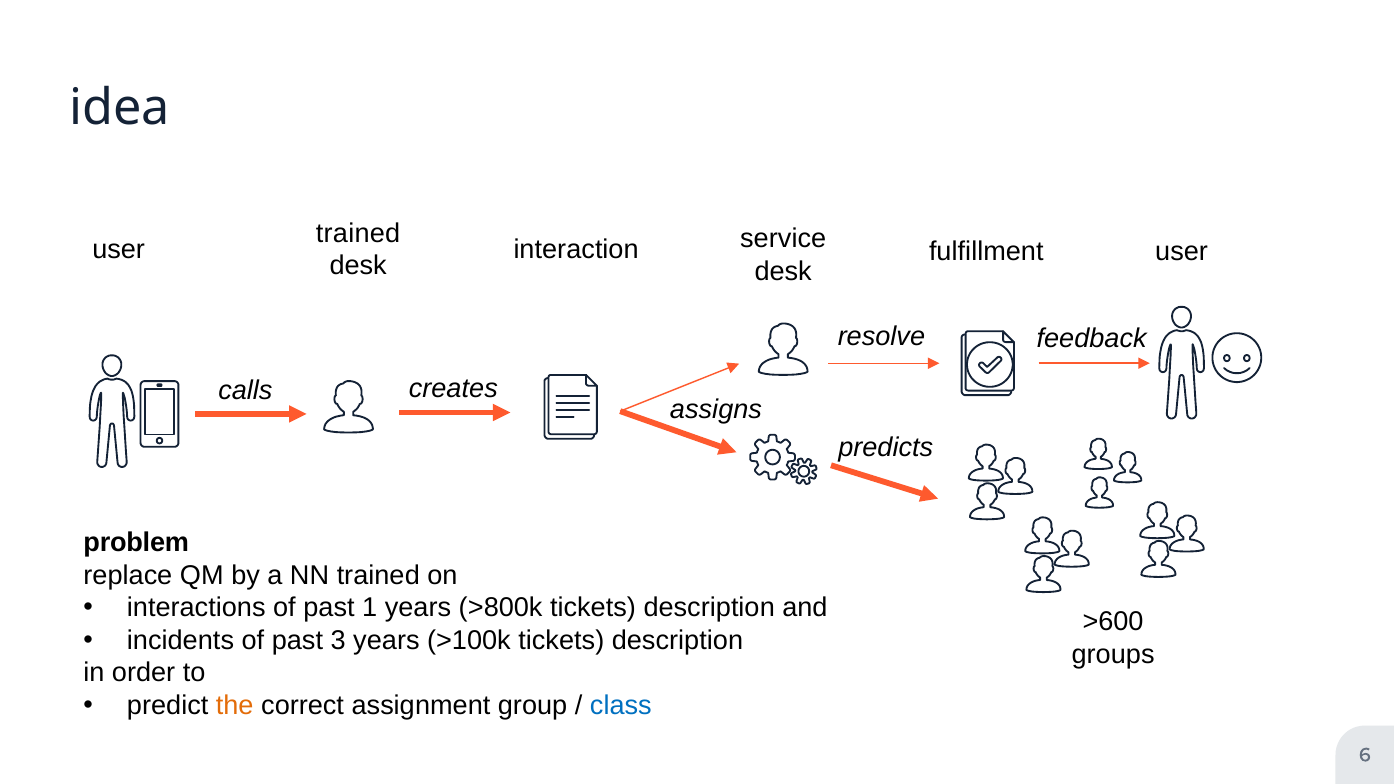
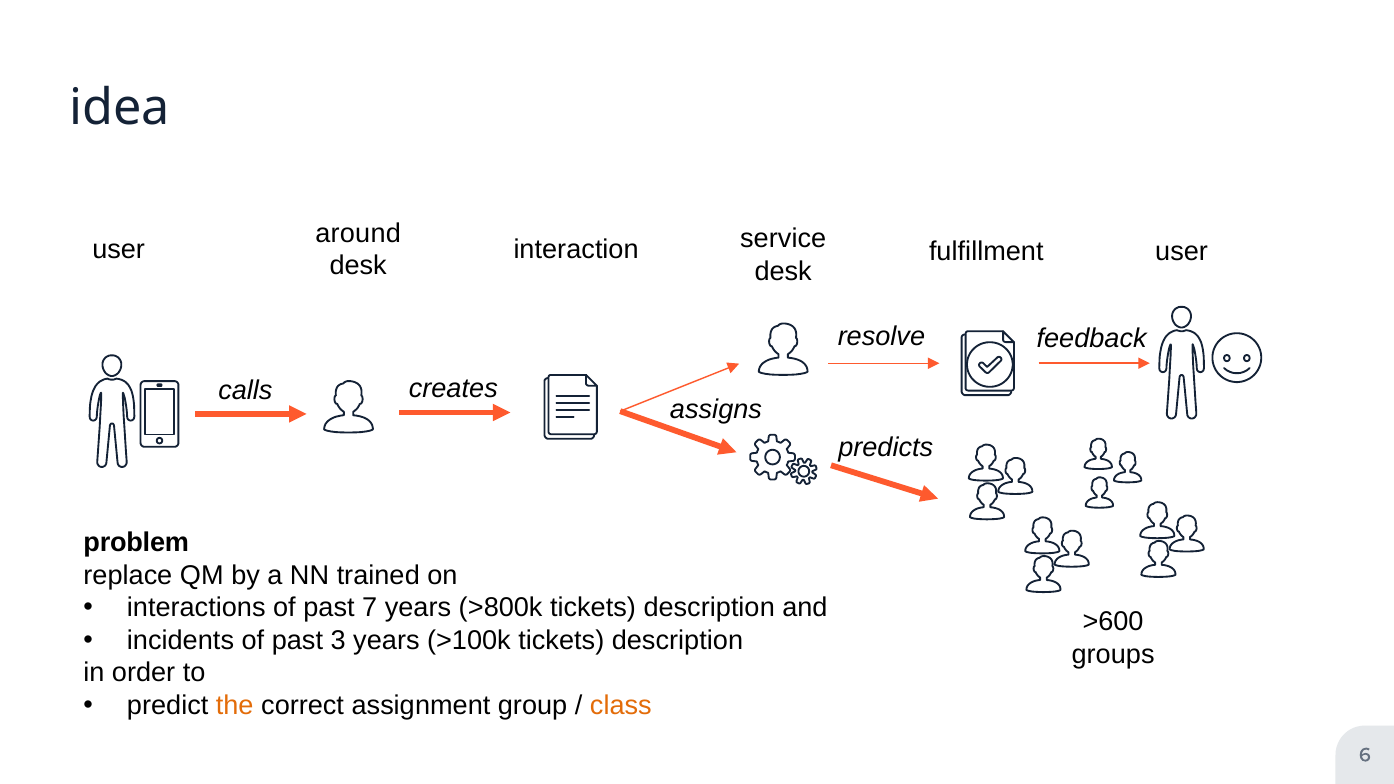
trained at (358, 233): trained -> around
1: 1 -> 7
class colour: blue -> orange
